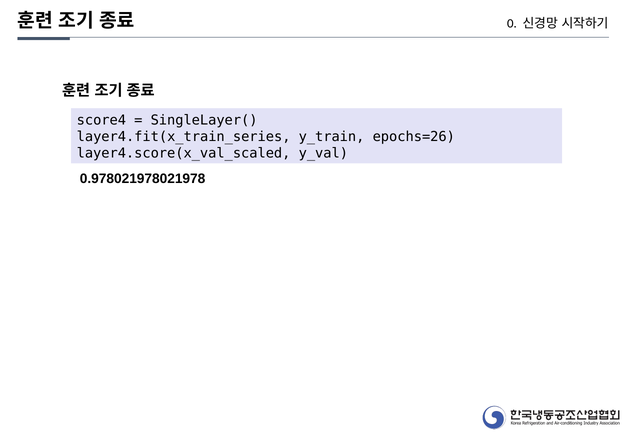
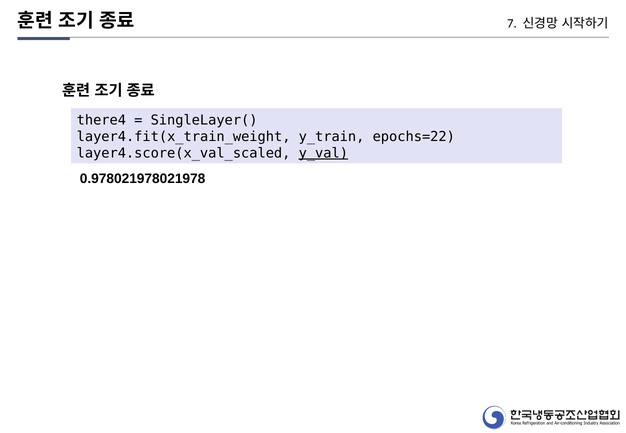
0: 0 -> 7
score4: score4 -> there4
layer4.fit(x_train_series: layer4.fit(x_train_series -> layer4.fit(x_train_weight
epochs=26: epochs=26 -> epochs=22
y_val underline: none -> present
